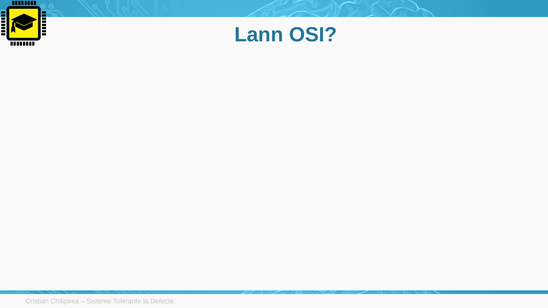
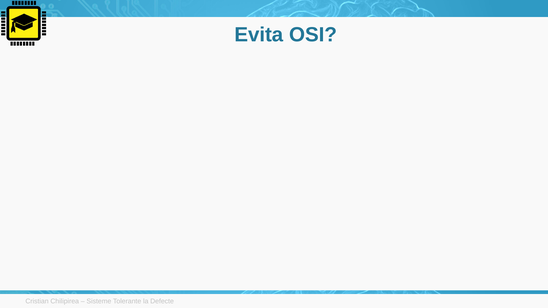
Lann: Lann -> Evita
